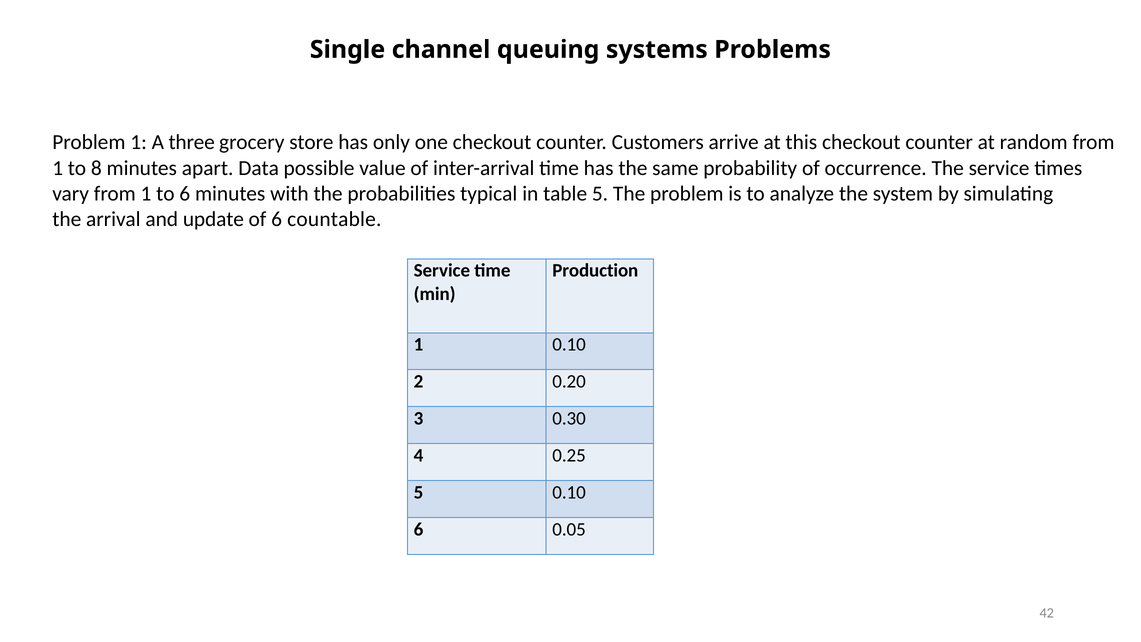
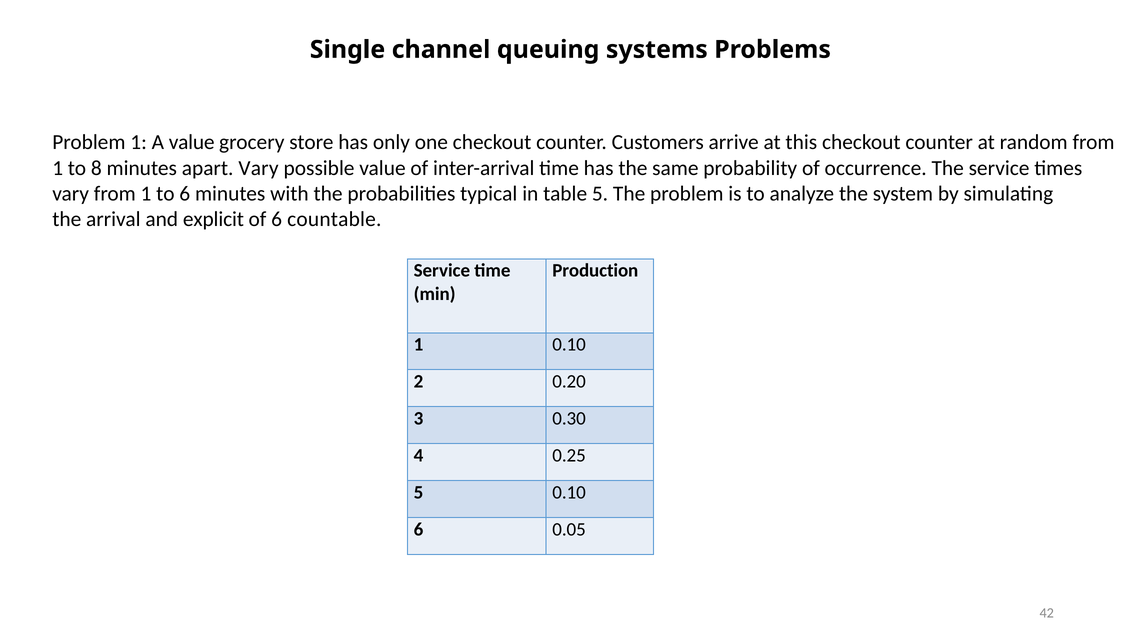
A three: three -> value
apart Data: Data -> Vary
update: update -> explicit
